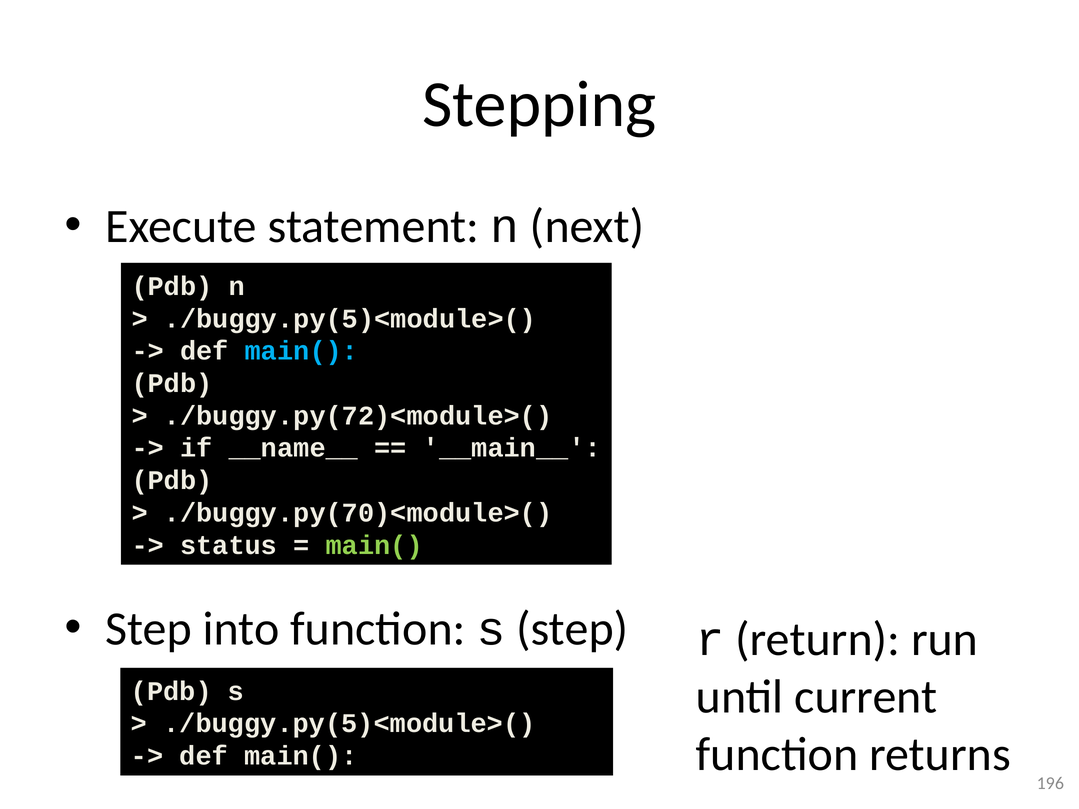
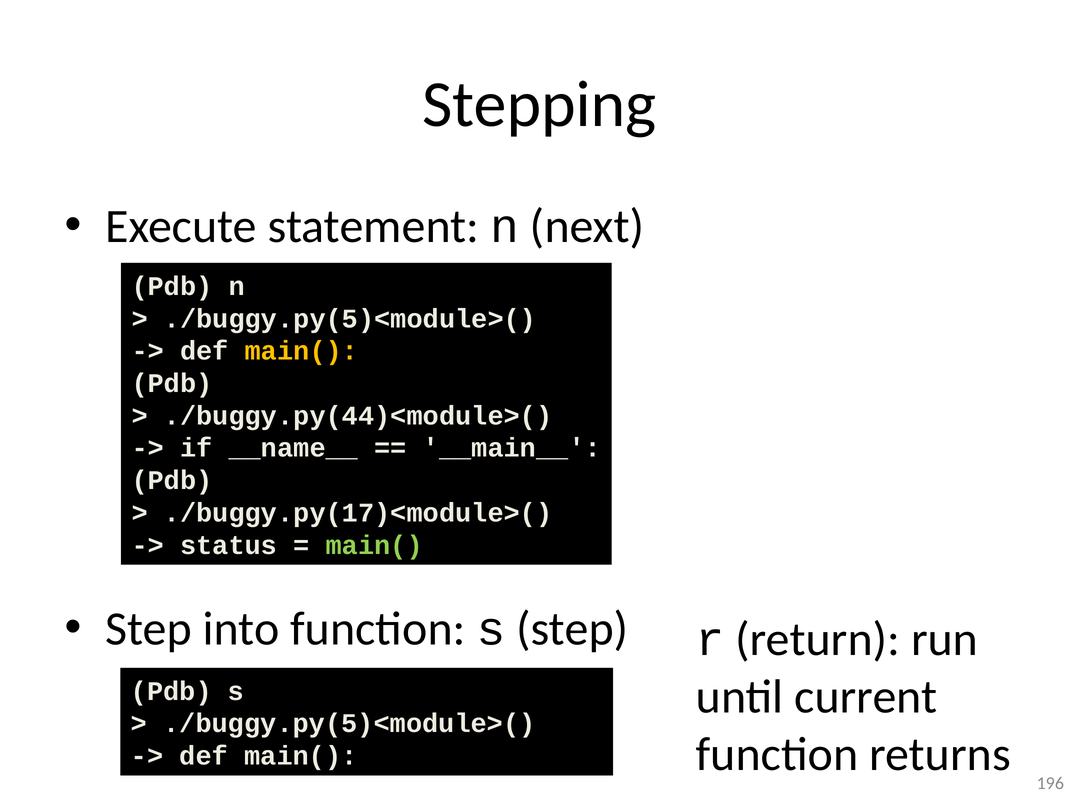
main( at (301, 351) colour: light blue -> yellow
./buggy.py(72)<module>(: ./buggy.py(72)<module>( -> ./buggy.py(44)<module>(
./buggy.py(70)<module>(: ./buggy.py(70)<module>( -> ./buggy.py(17)<module>(
